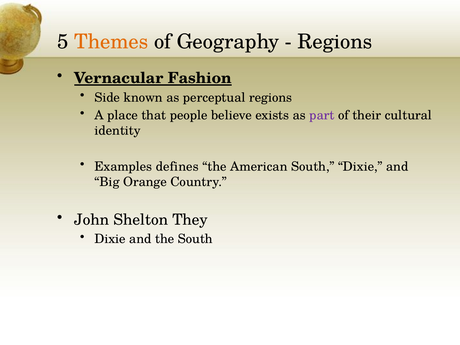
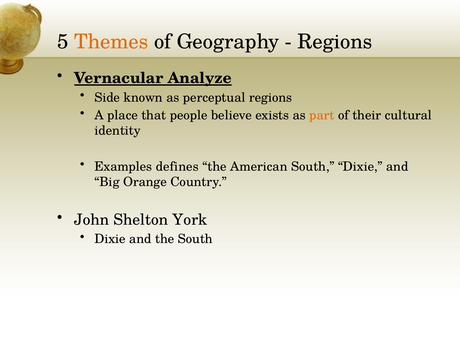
Fashion: Fashion -> Analyze
part colour: purple -> orange
They: They -> York
